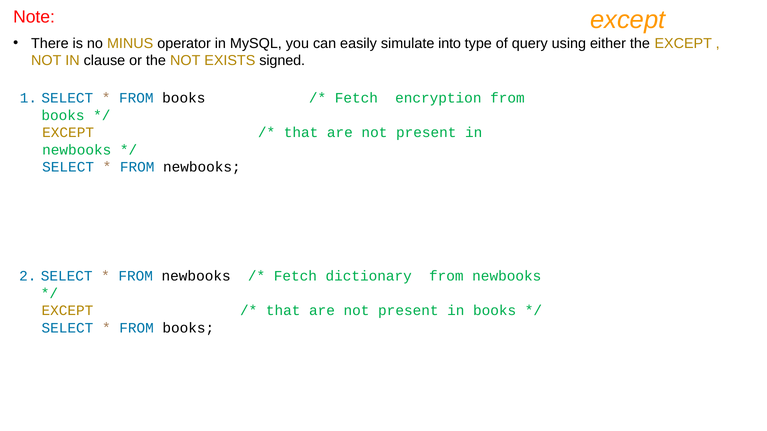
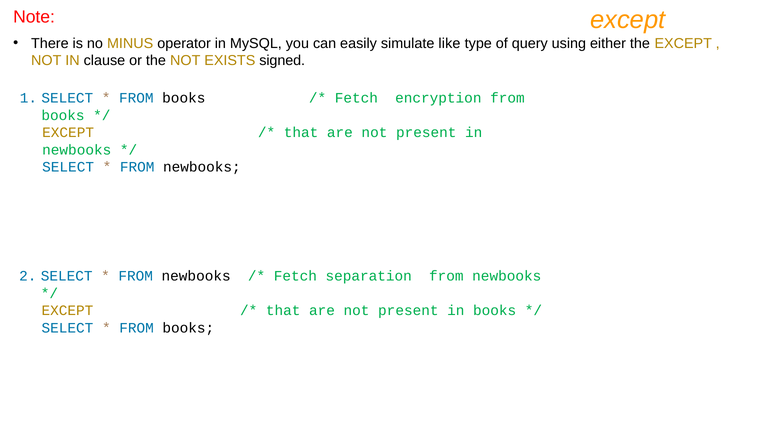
into: into -> like
dictionary: dictionary -> separation
